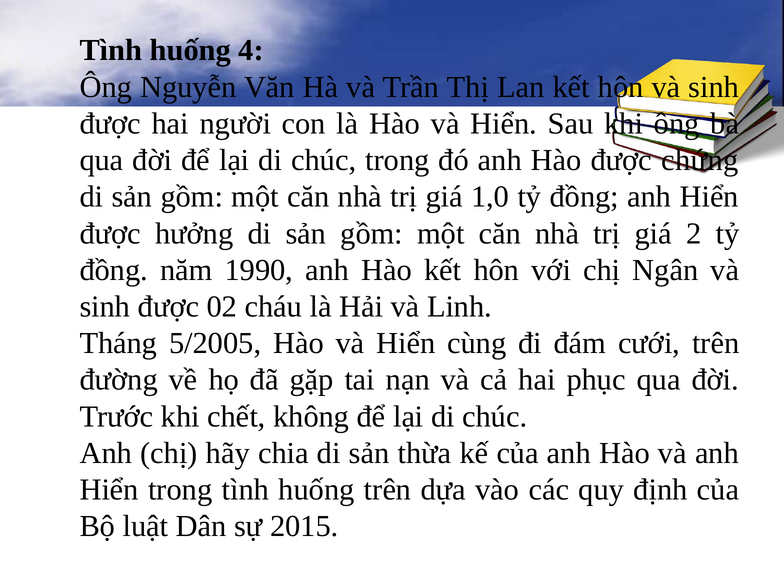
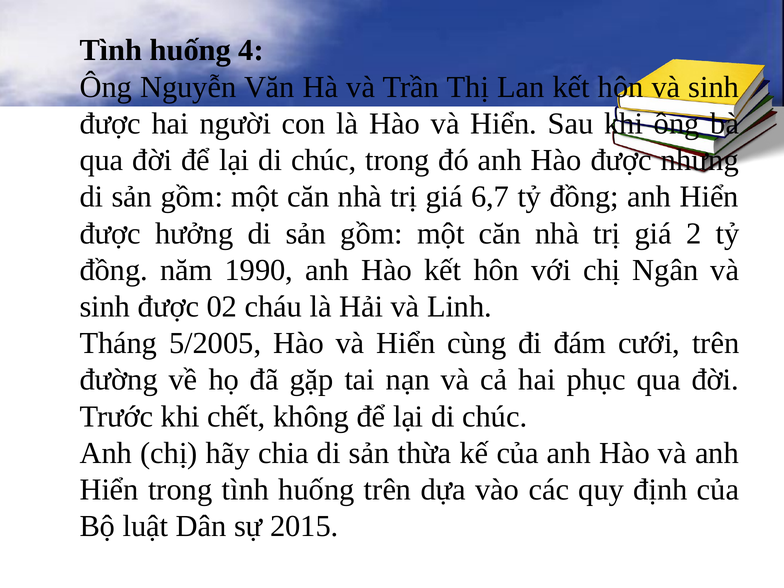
chứng: chứng -> nhưng
1,0: 1,0 -> 6,7
